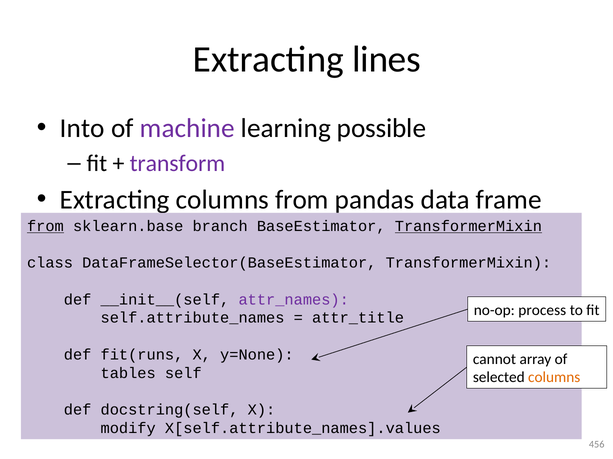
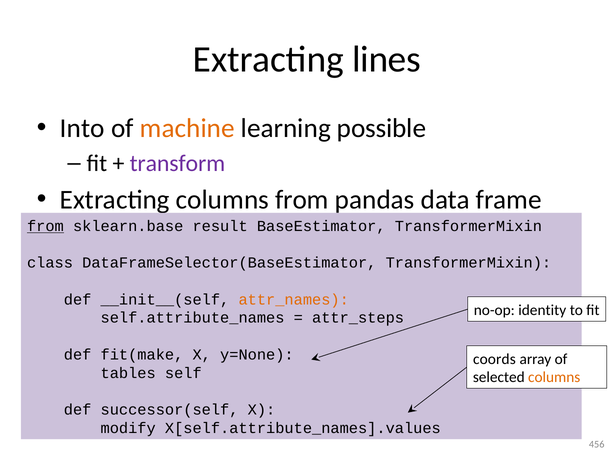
machine colour: purple -> orange
branch: branch -> result
TransformerMixin at (468, 227) underline: present -> none
attr_names colour: purple -> orange
process: process -> identity
attr_title: attr_title -> attr_steps
fit(runs: fit(runs -> fit(make
cannot: cannot -> coords
docstring(self: docstring(self -> successor(self
